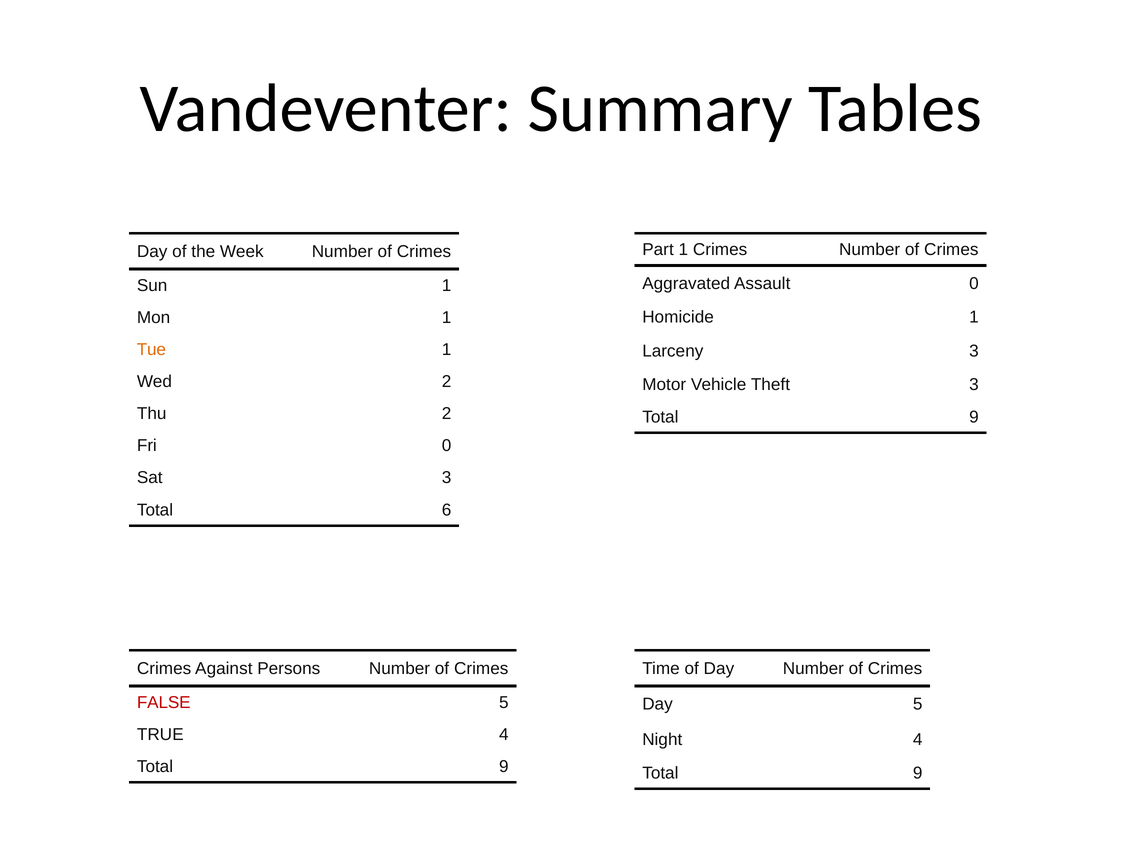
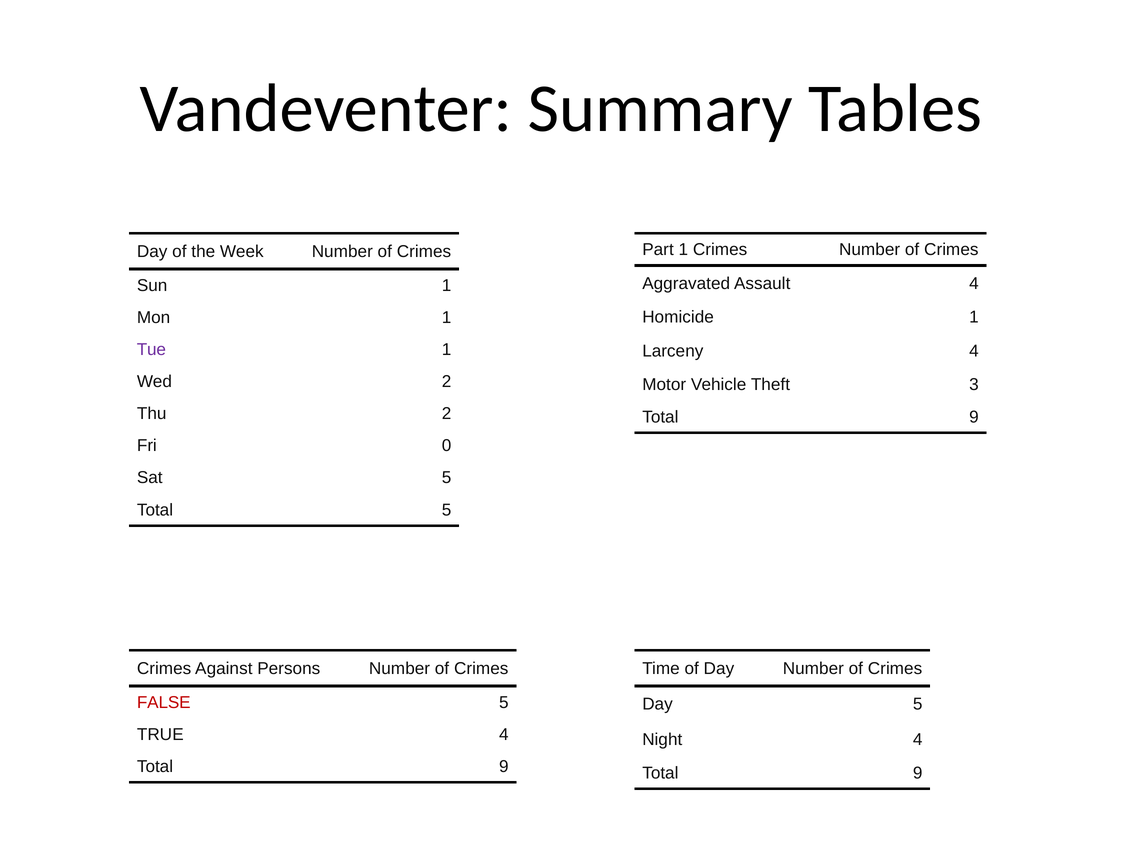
Assault 0: 0 -> 4
Tue colour: orange -> purple
Larceny 3: 3 -> 4
Sat 3: 3 -> 5
Total 6: 6 -> 5
